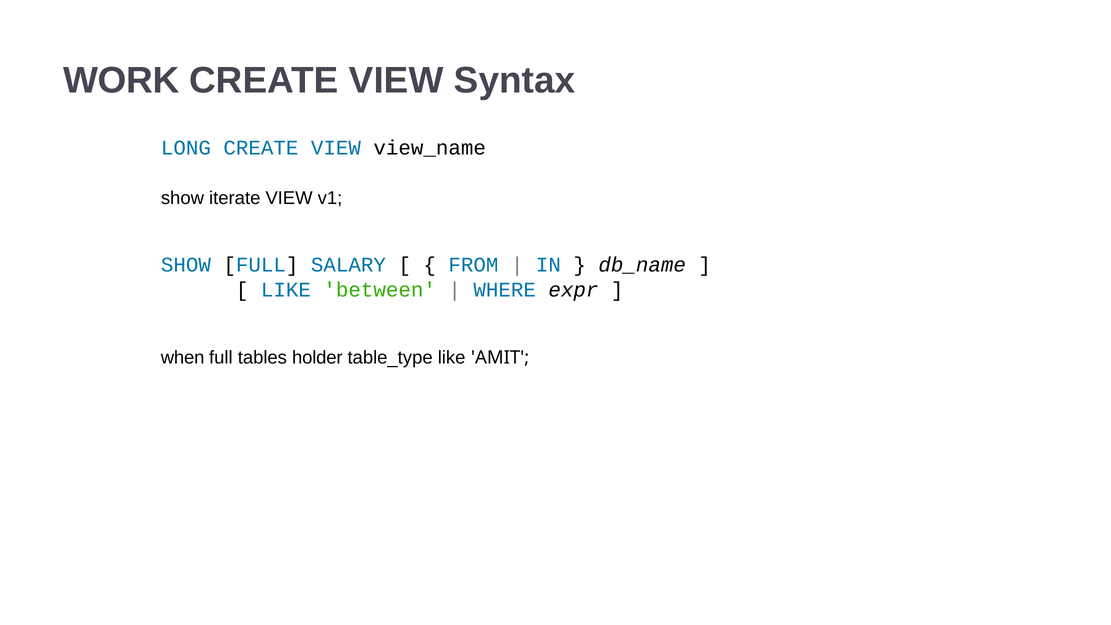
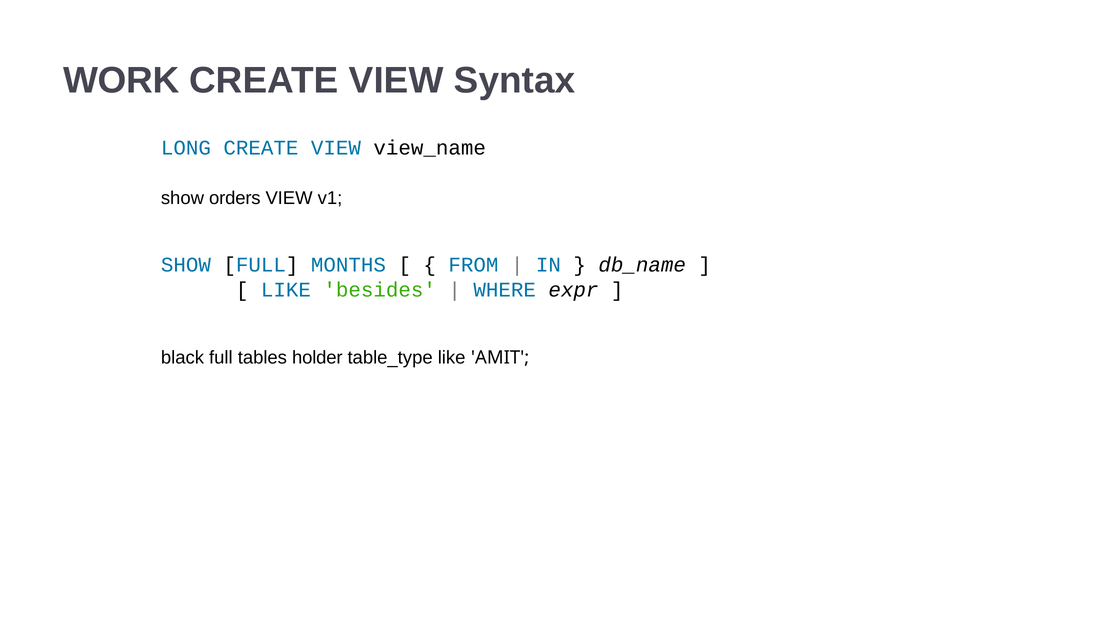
iterate: iterate -> orders
SALARY: SALARY -> MONTHS
between: between -> besides
when: when -> black
